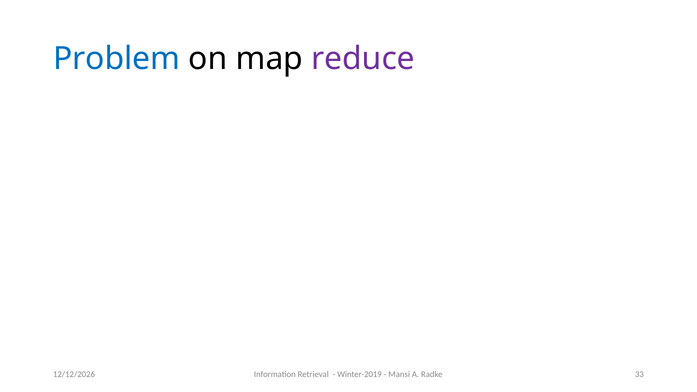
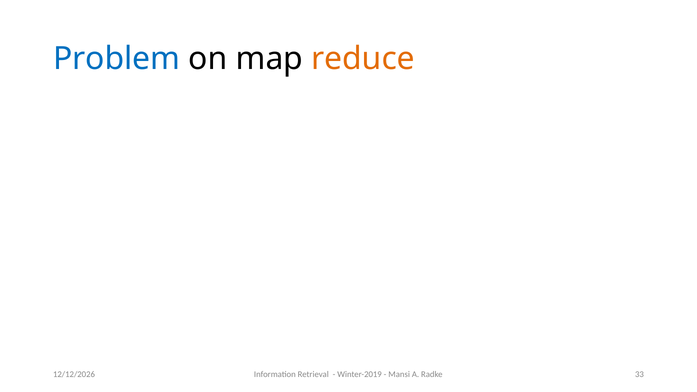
reduce colour: purple -> orange
